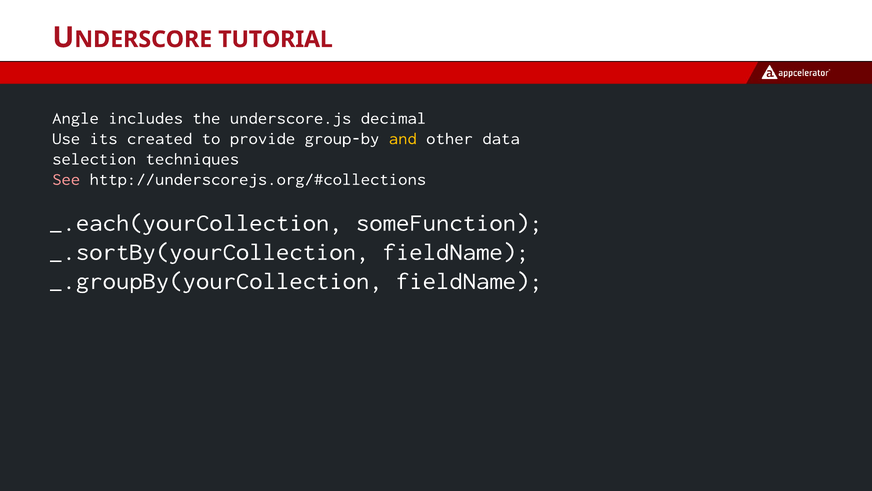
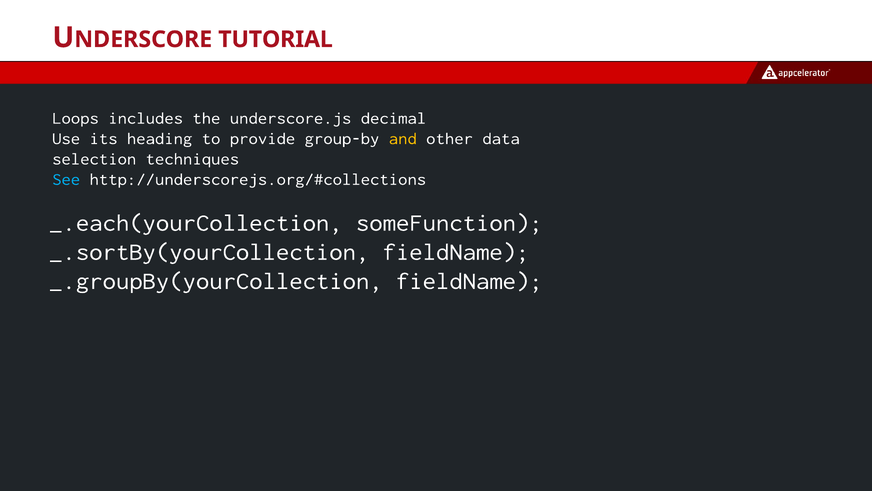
Angle: Angle -> Loops
created: created -> heading
See colour: pink -> light blue
